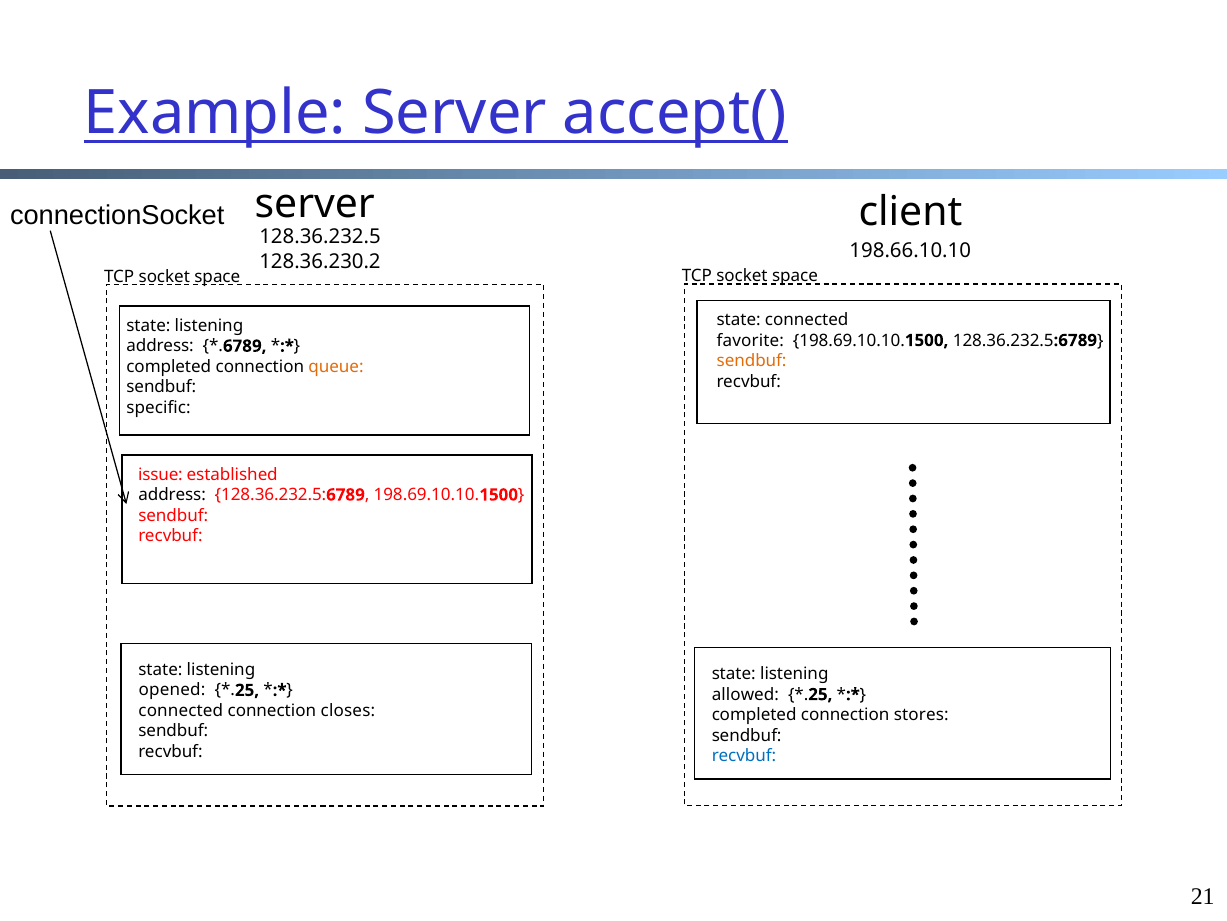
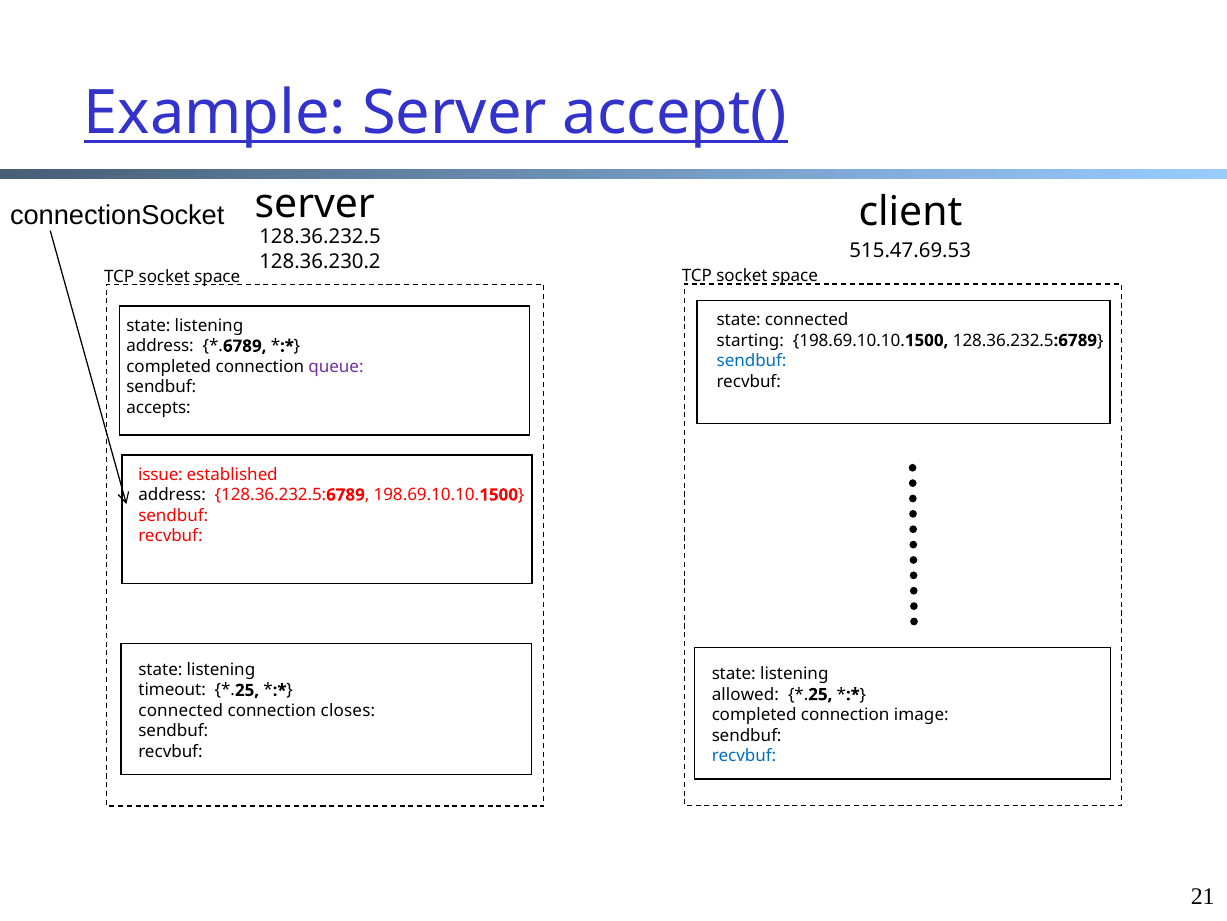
198.66.10.10: 198.66.10.10 -> 515.47.69.53
favorite: favorite -> starting
sendbuf at (752, 361) colour: orange -> blue
queue colour: orange -> purple
specific: specific -> accepts
opened: opened -> timeout
stores: stores -> image
